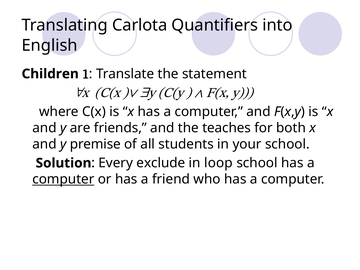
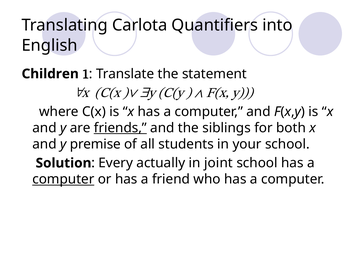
friends underline: none -> present
teaches: teaches -> siblings
exclude: exclude -> actually
loop: loop -> joint
